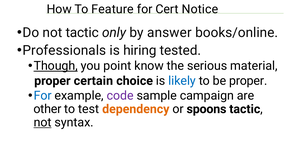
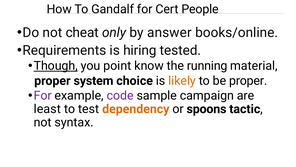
Feature: Feature -> Gandalf
Notice: Notice -> People
not tactic: tactic -> cheat
Professionals: Professionals -> Requirements
serious: serious -> running
certain: certain -> system
likely colour: blue -> orange
For at (43, 95) colour: blue -> purple
other: other -> least
not at (43, 122) underline: present -> none
